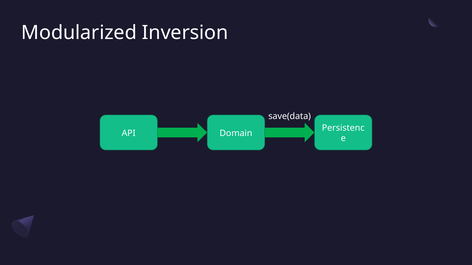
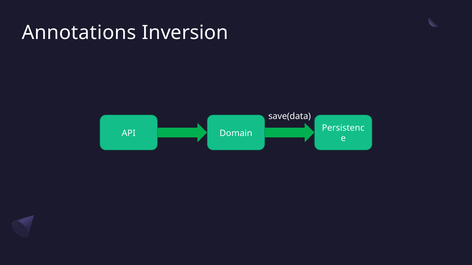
Modularized: Modularized -> Annotations
